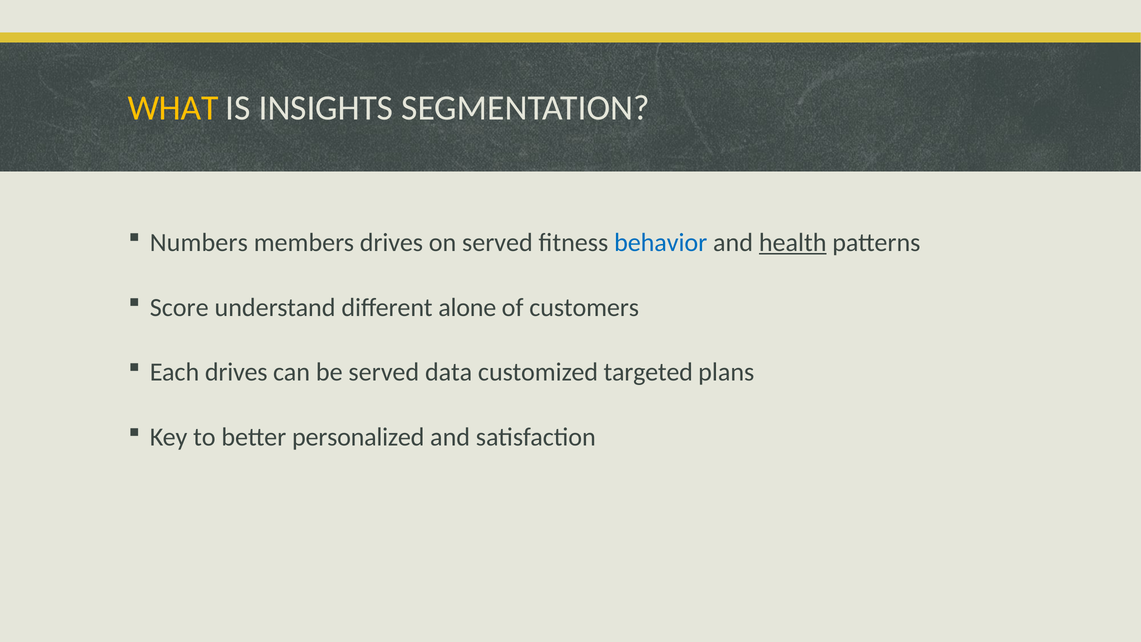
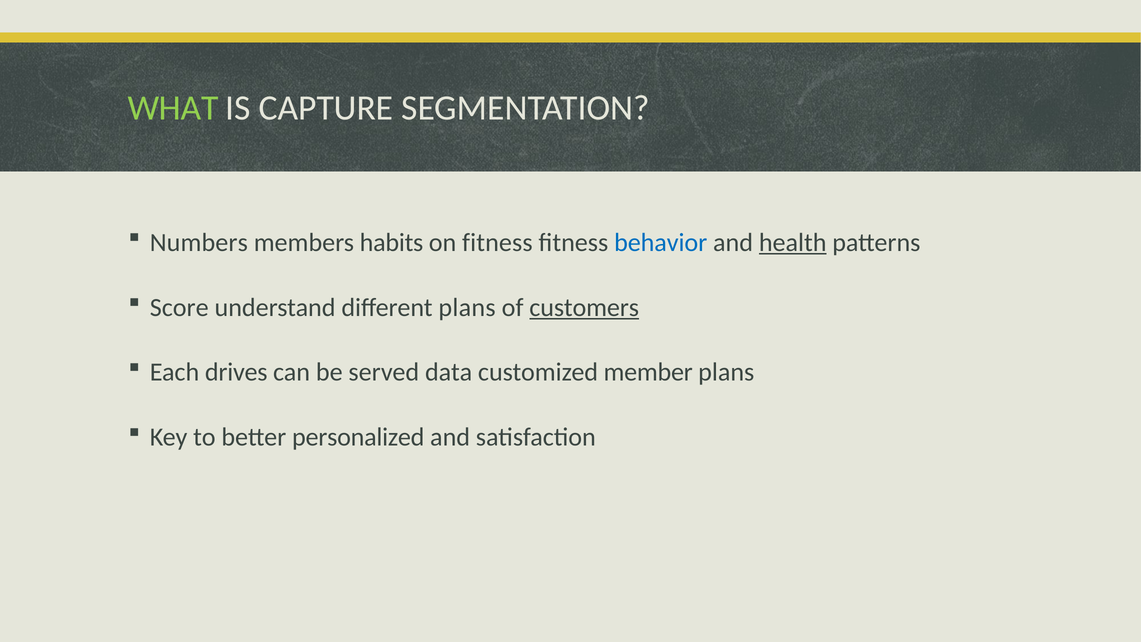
WHAT colour: yellow -> light green
INSIGHTS: INSIGHTS -> CAPTURE
members drives: drives -> habits
on served: served -> fitness
different alone: alone -> plans
customers underline: none -> present
targeted: targeted -> member
